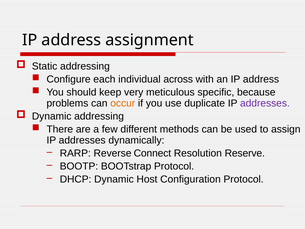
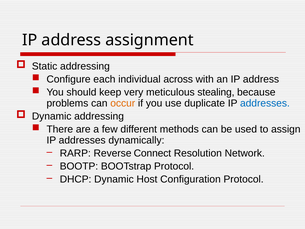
specific: specific -> stealing
addresses at (265, 103) colour: purple -> blue
Reserve: Reserve -> Network
